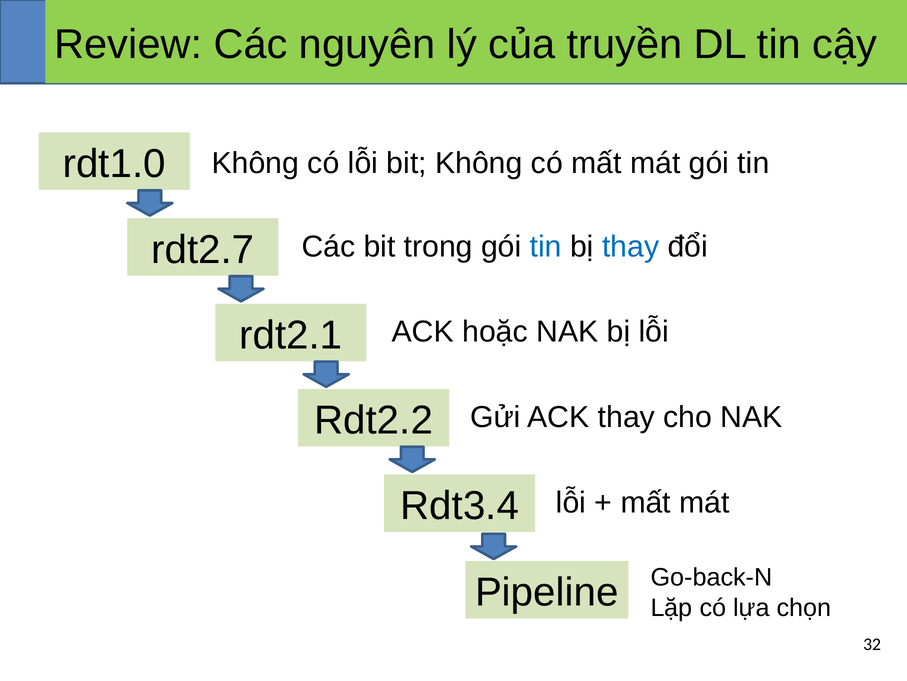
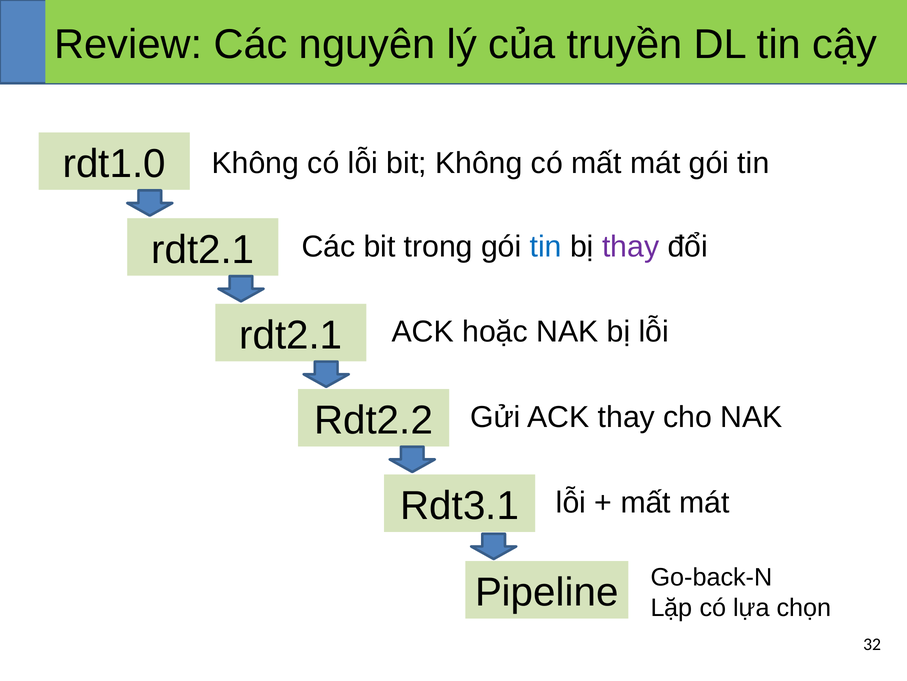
rdt2.7 at (203, 250): rdt2.7 -> rdt2.1
thay at (631, 247) colour: blue -> purple
Rdt3.4: Rdt3.4 -> Rdt3.1
